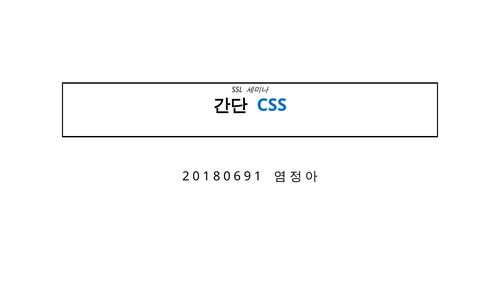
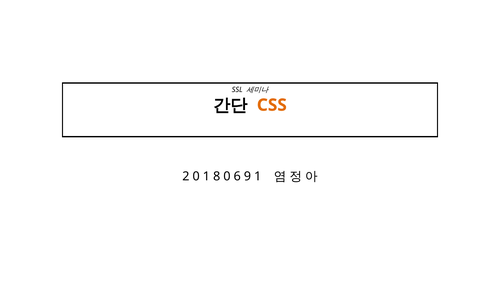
CSS colour: blue -> orange
